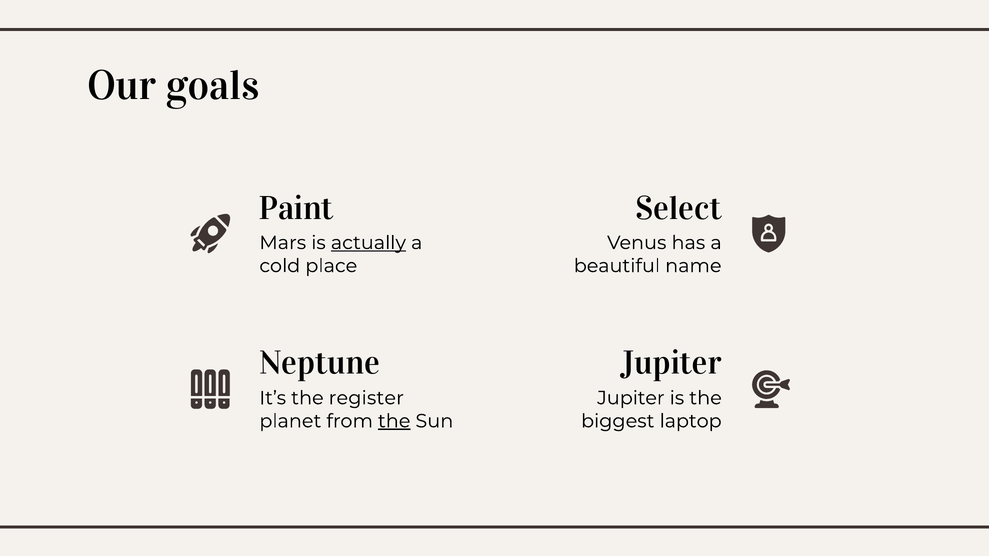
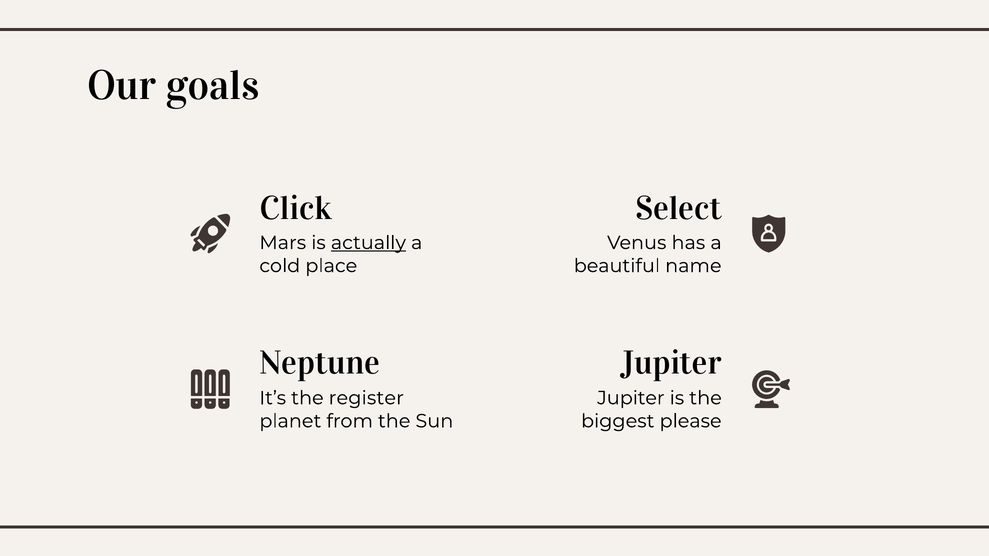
Paint: Paint -> Click
the at (394, 421) underline: present -> none
laptop: laptop -> please
